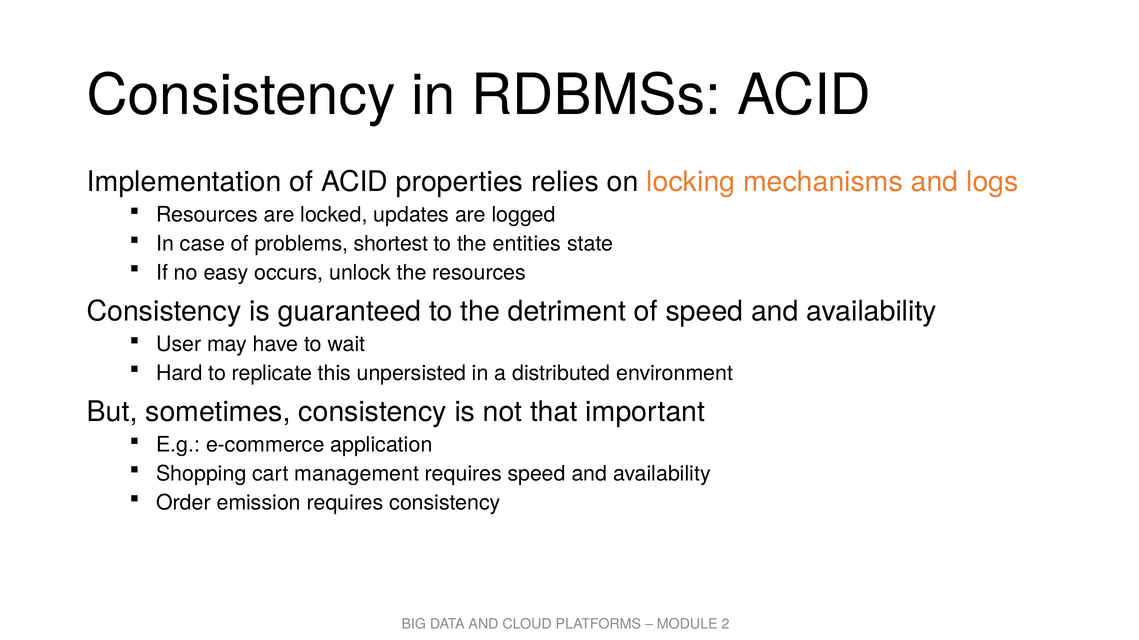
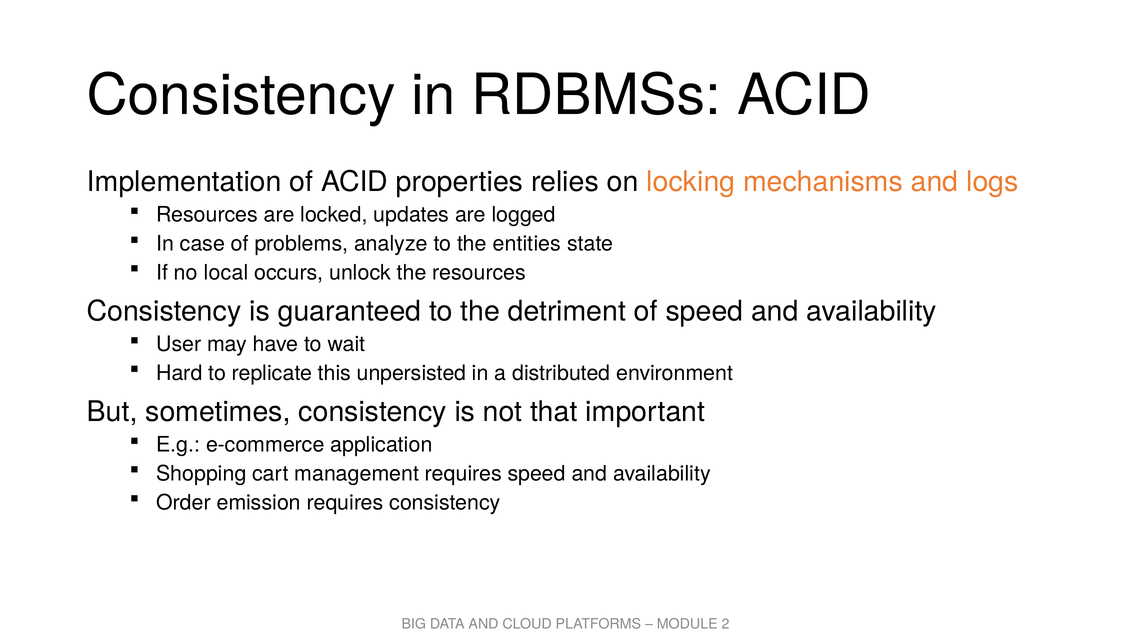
shortest: shortest -> analyze
easy: easy -> local
